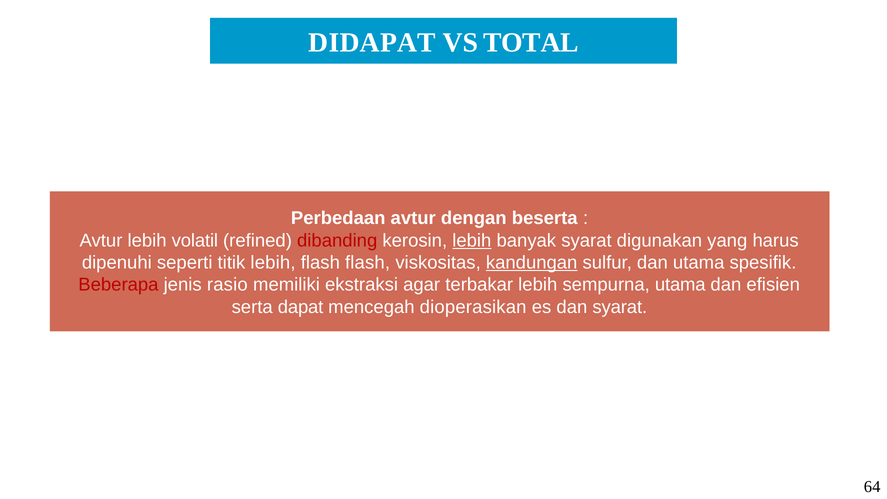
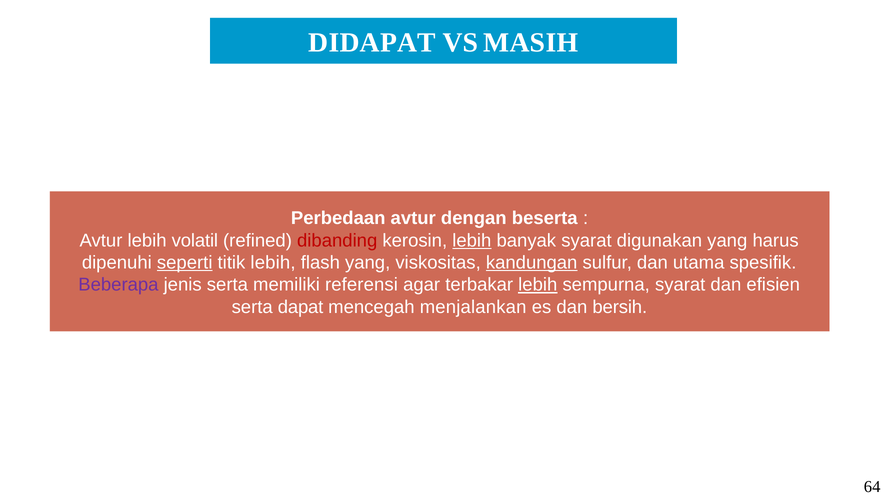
TOTAL: TOTAL -> MASIH
seperti underline: none -> present
flash flash: flash -> yang
Beberapa colour: red -> purple
jenis rasio: rasio -> serta
ekstraksi: ekstraksi -> referensi
lebih at (538, 285) underline: none -> present
sempurna utama: utama -> syarat
dioperasikan: dioperasikan -> menjalankan
dan syarat: syarat -> bersih
